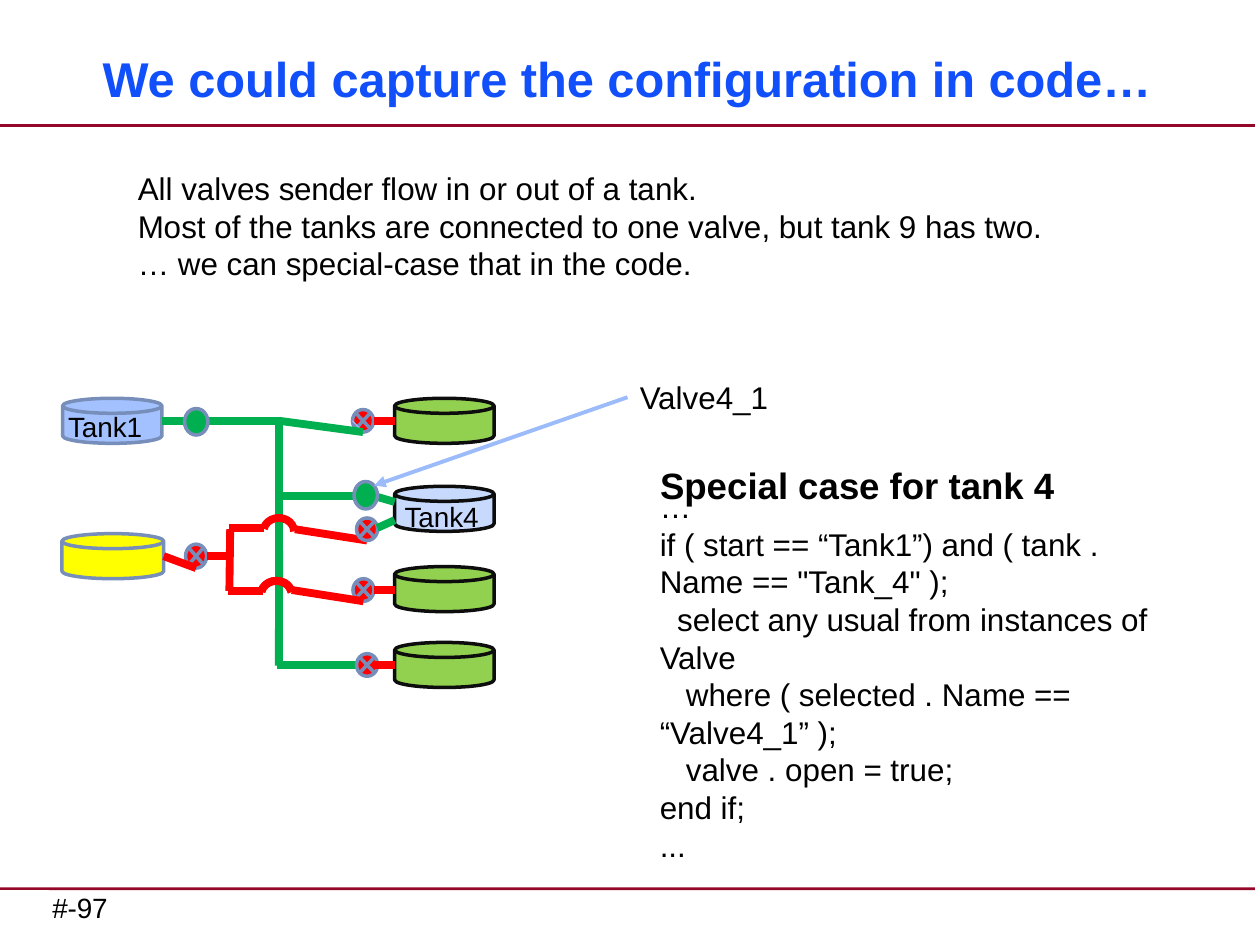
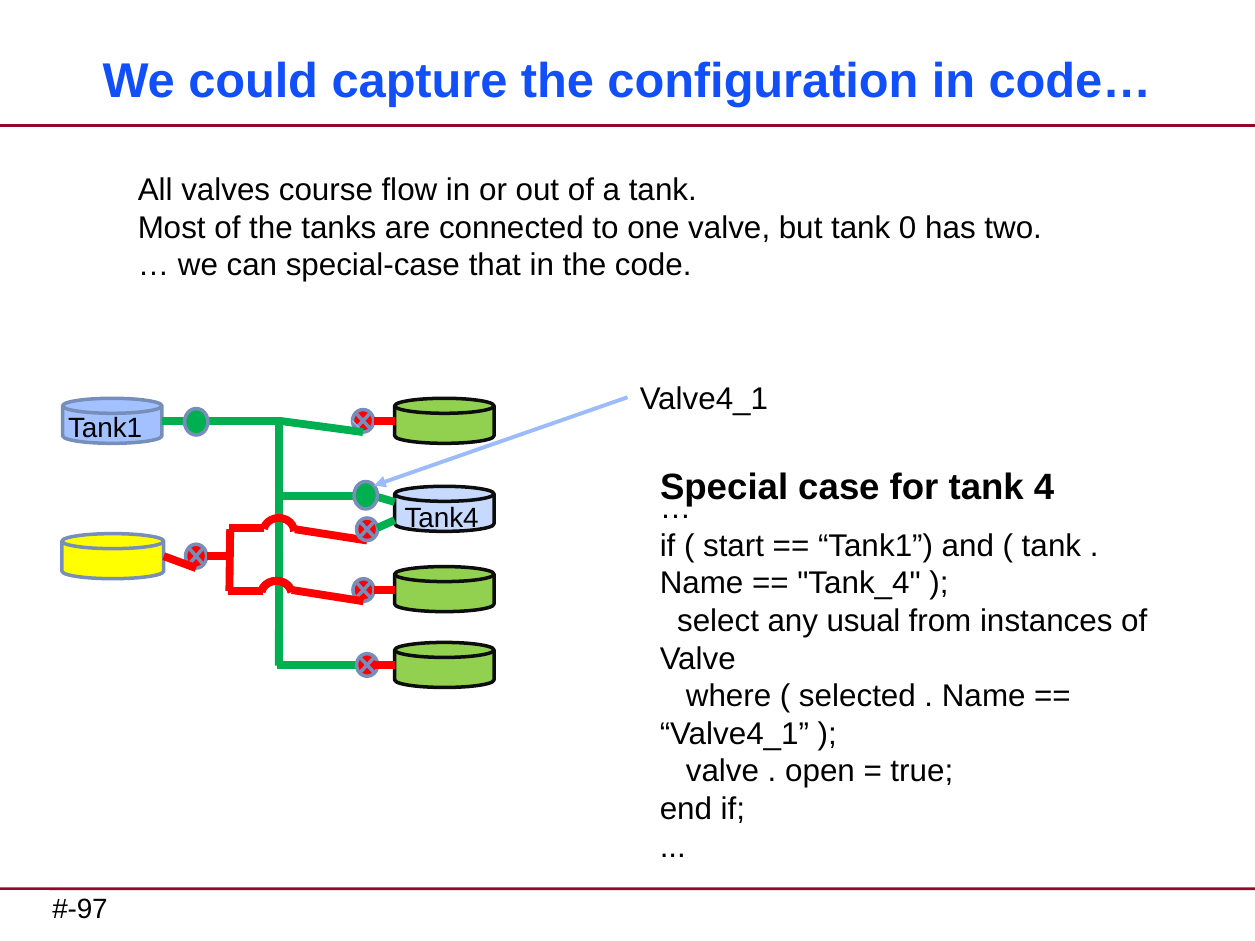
sender: sender -> course
9: 9 -> 0
